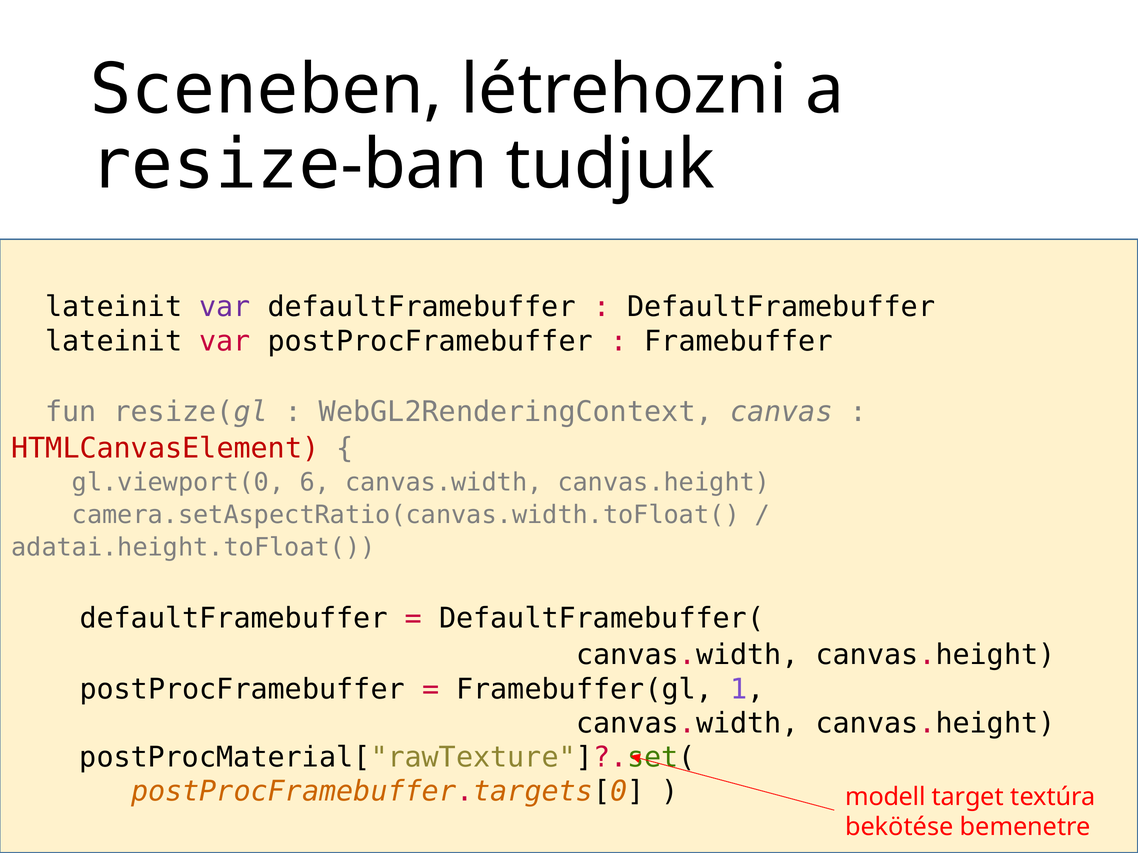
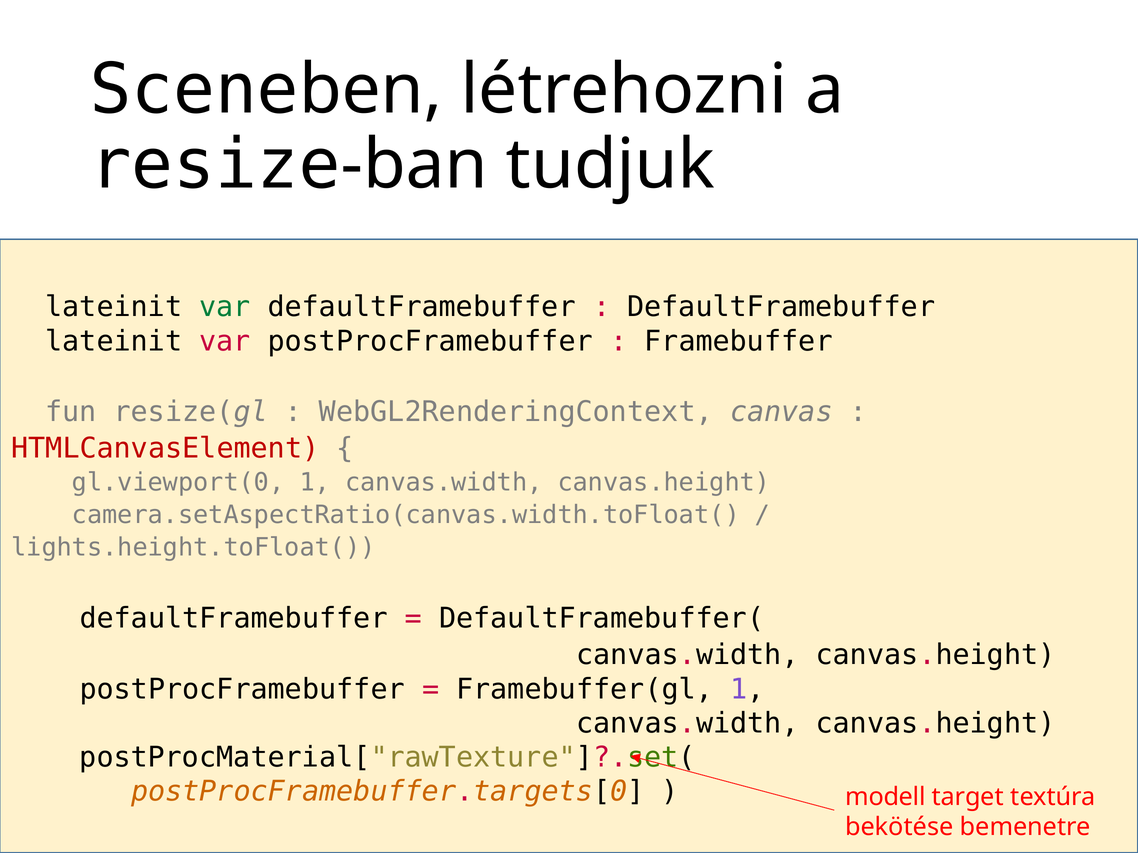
var at (225, 307) colour: purple -> green
gl.viewport(0 6: 6 -> 1
adatai.height.toFloat(: adatai.height.toFloat( -> lights.height.toFloat(
